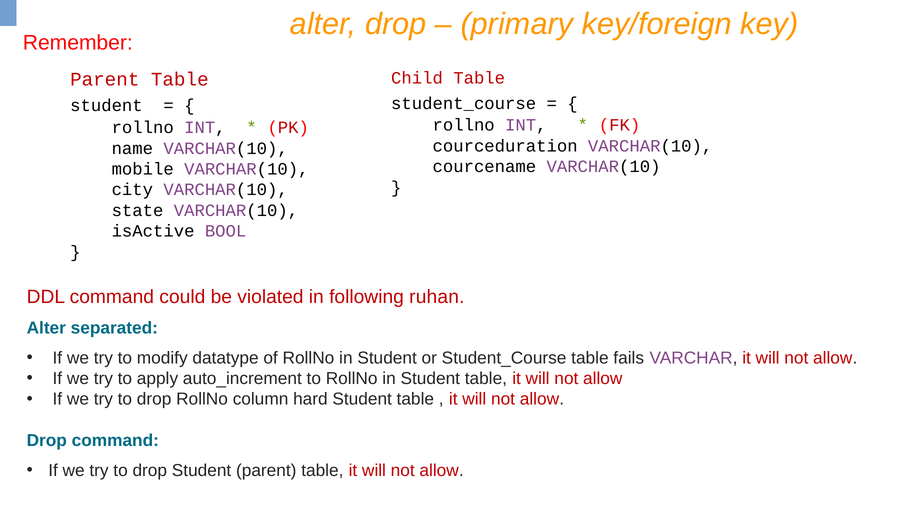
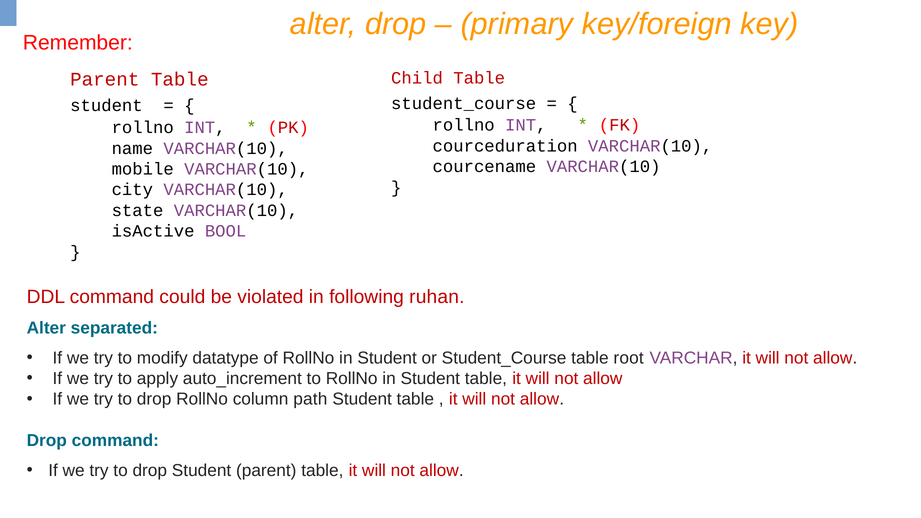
fails: fails -> root
hard: hard -> path
